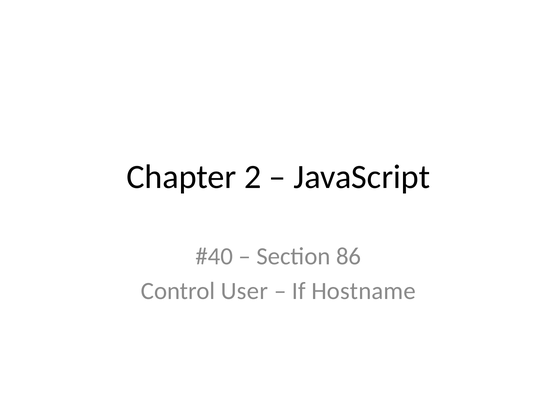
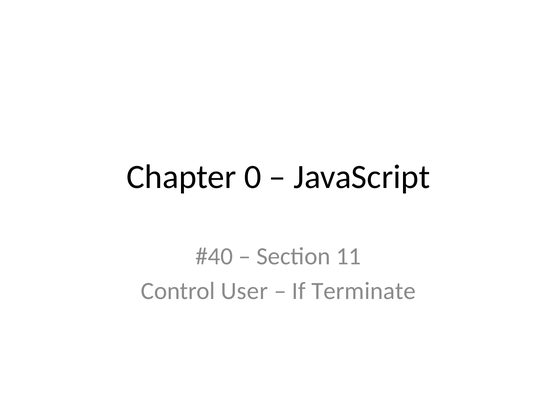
2: 2 -> 0
86: 86 -> 11
Hostname: Hostname -> Terminate
